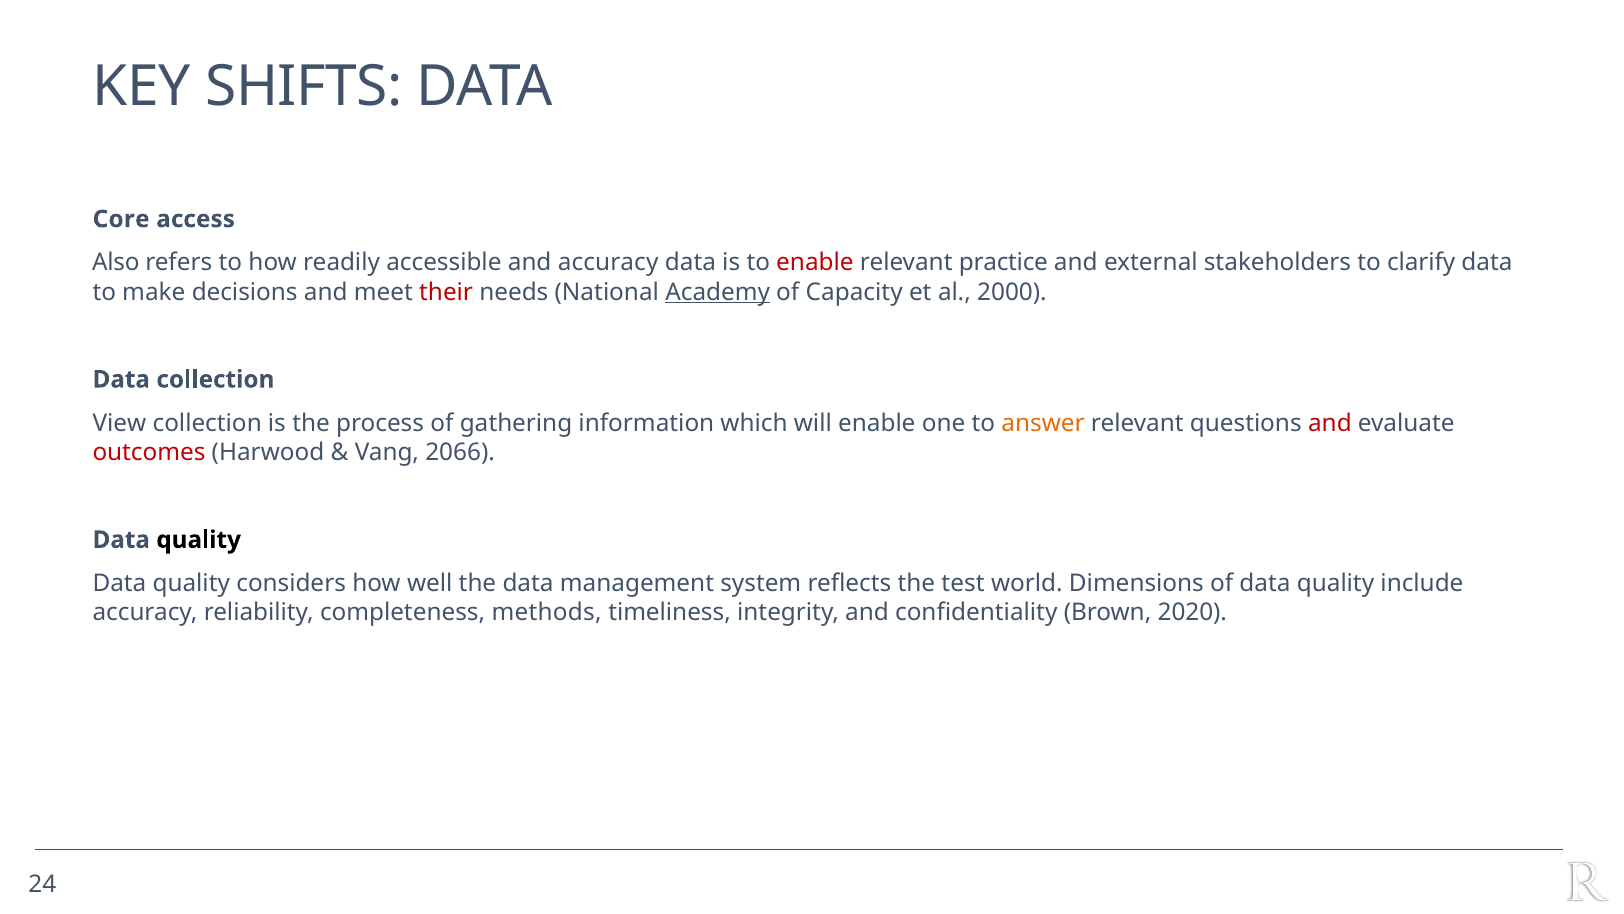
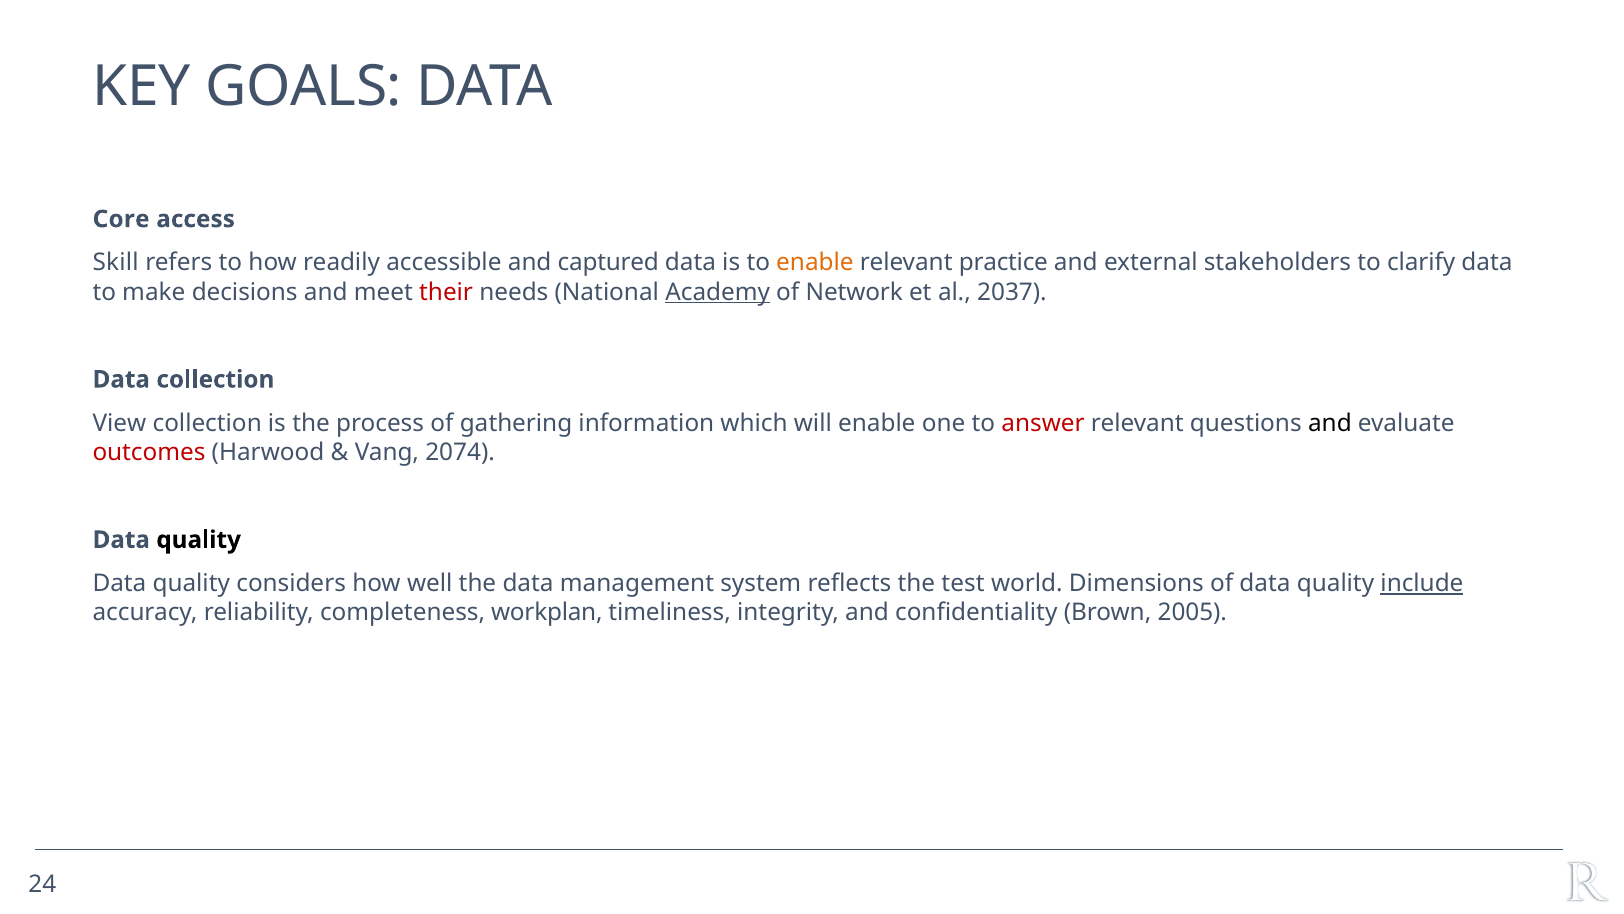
SHIFTS: SHIFTS -> GOALS
Also: Also -> Skill
and accuracy: accuracy -> captured
enable at (815, 263) colour: red -> orange
Capacity: Capacity -> Network
2000: 2000 -> 2037
answer colour: orange -> red
and at (1330, 423) colour: red -> black
2066: 2066 -> 2074
include underline: none -> present
methods: methods -> workplan
2020: 2020 -> 2005
